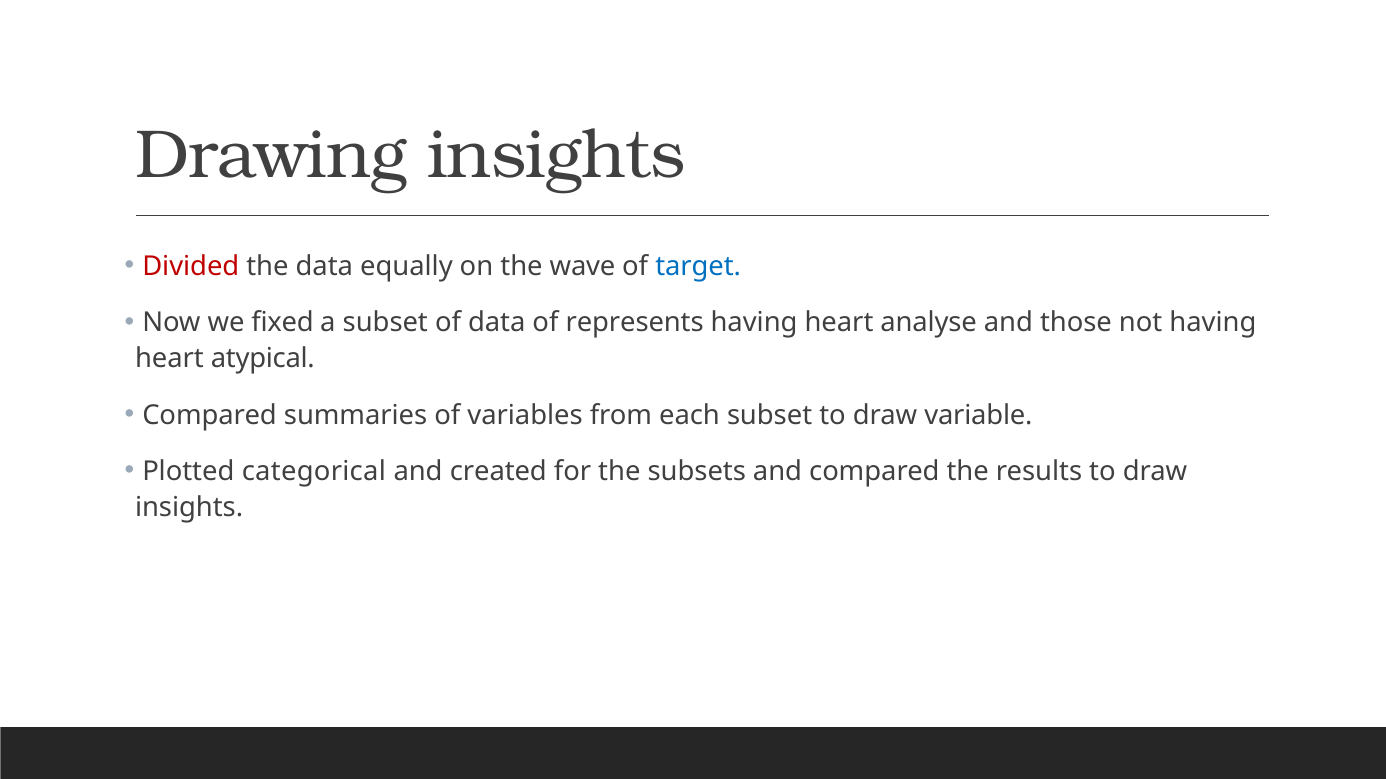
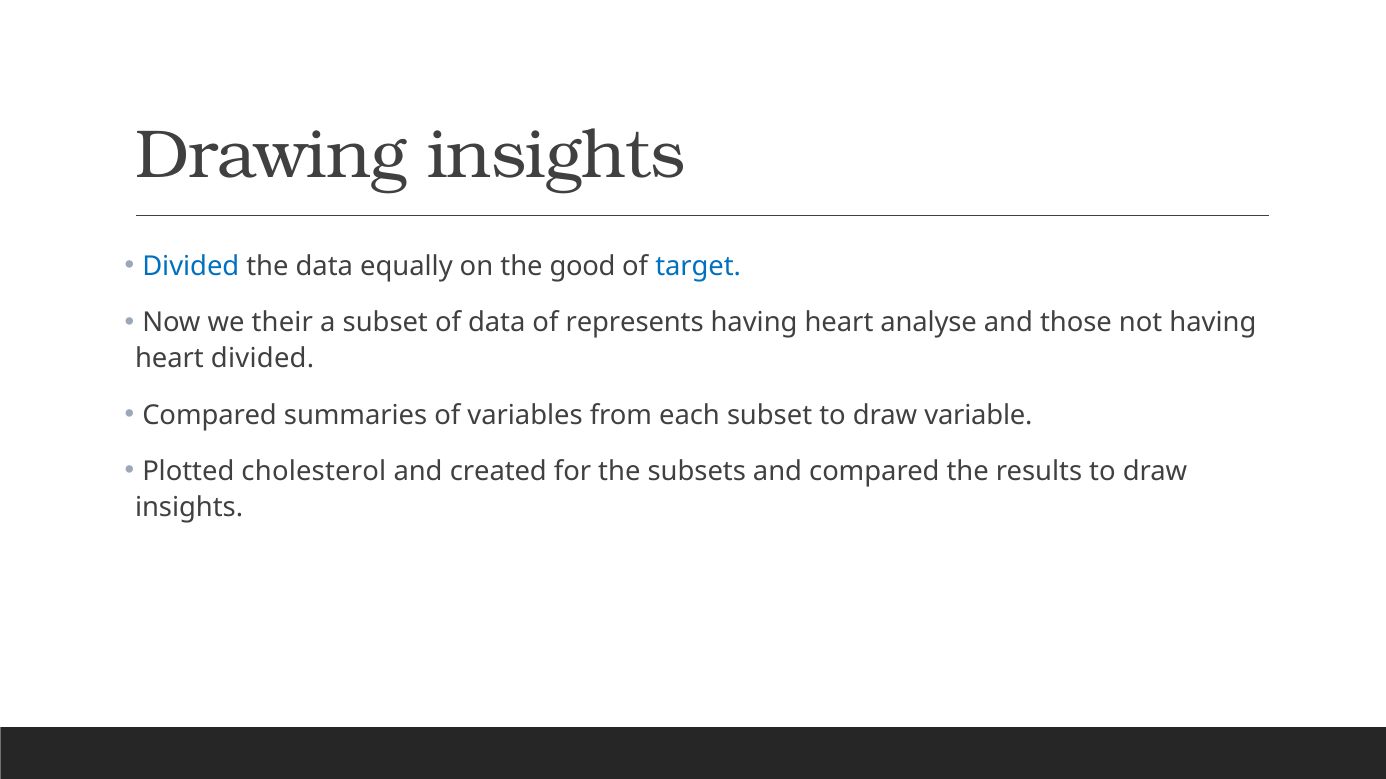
Divided at (191, 266) colour: red -> blue
wave: wave -> good
fixed: fixed -> their
heart atypical: atypical -> divided
categorical: categorical -> cholesterol
